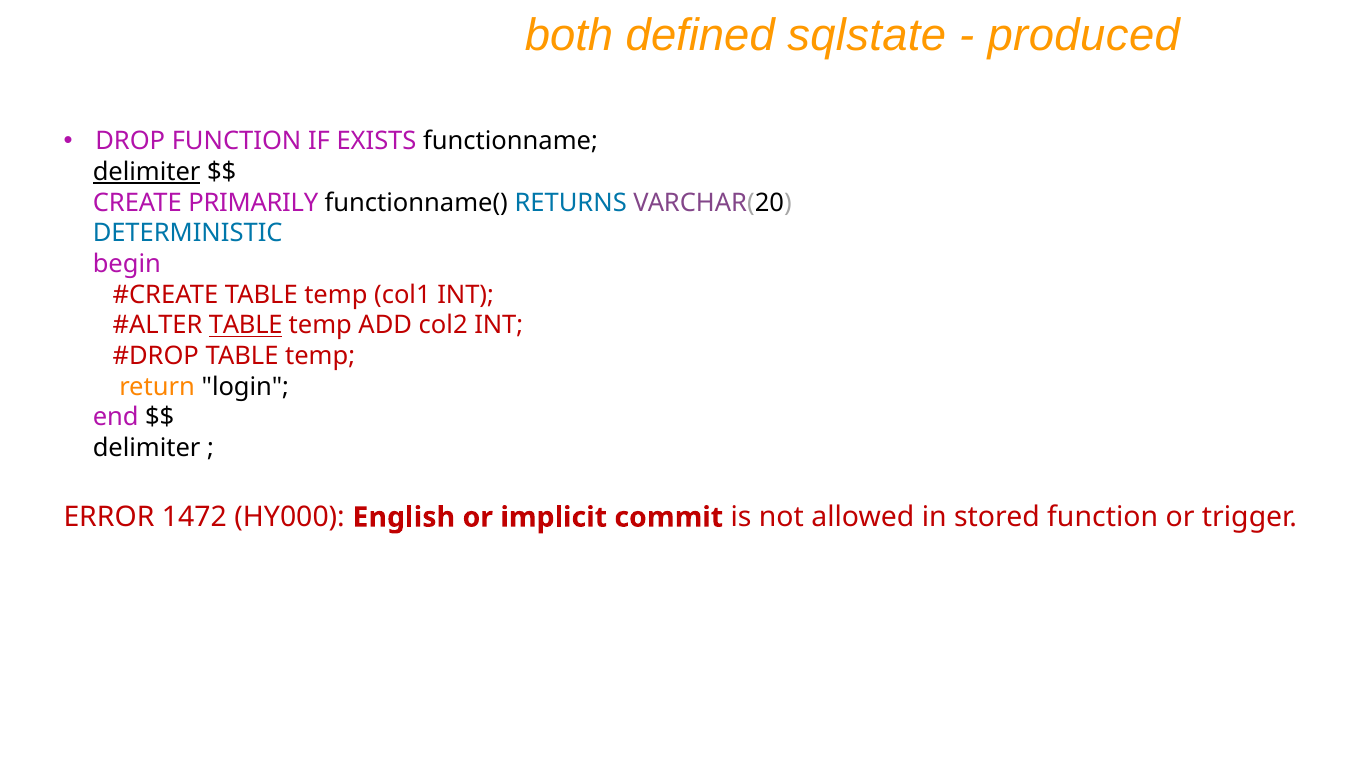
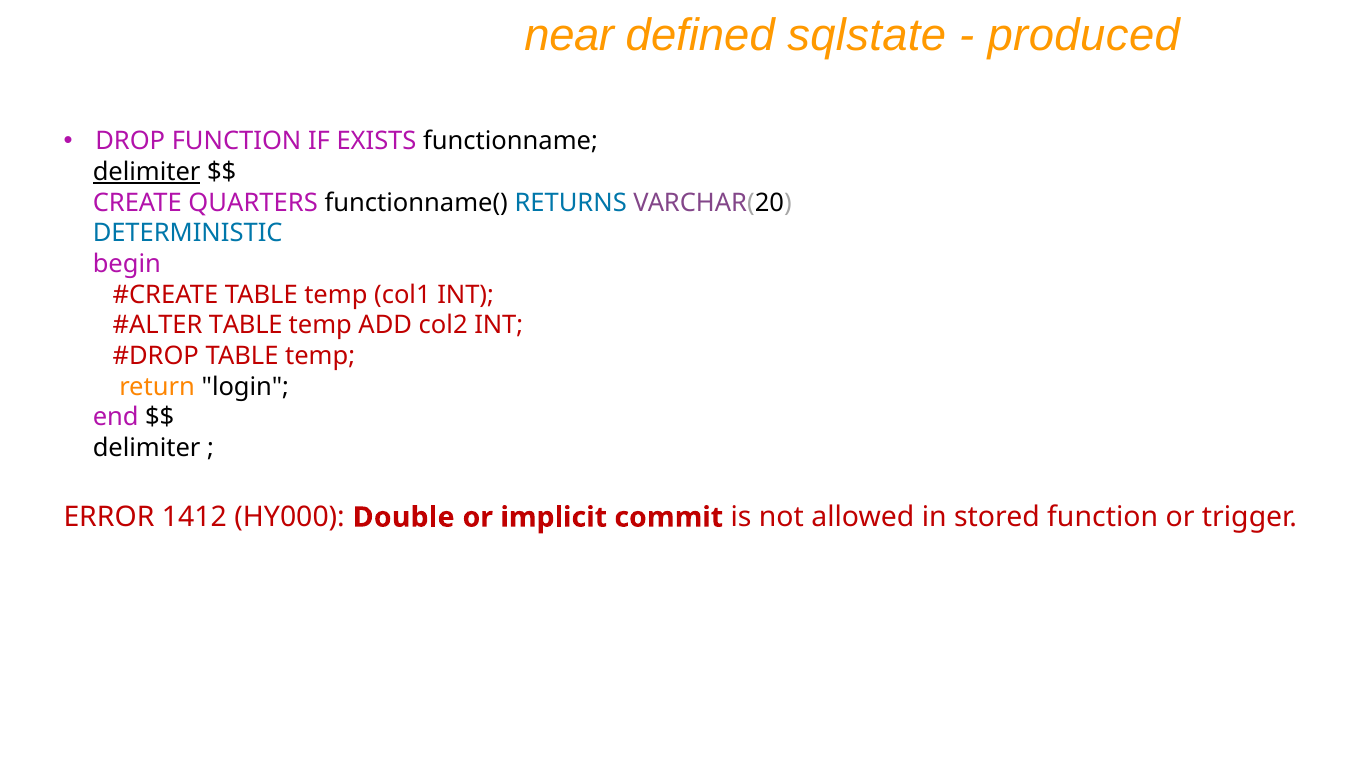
both: both -> near
PRIMARILY: PRIMARILY -> QUARTERS
TABLE at (246, 325) underline: present -> none
1472: 1472 -> 1412
English: English -> Double
